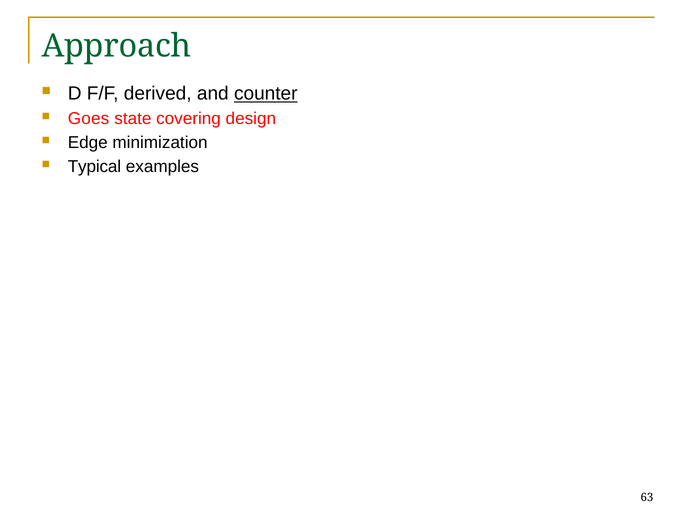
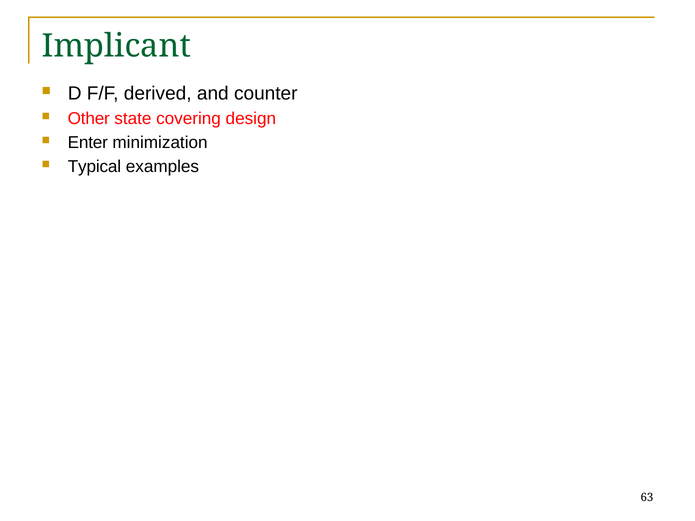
Approach: Approach -> Implicant
counter underline: present -> none
Goes: Goes -> Other
Edge: Edge -> Enter
